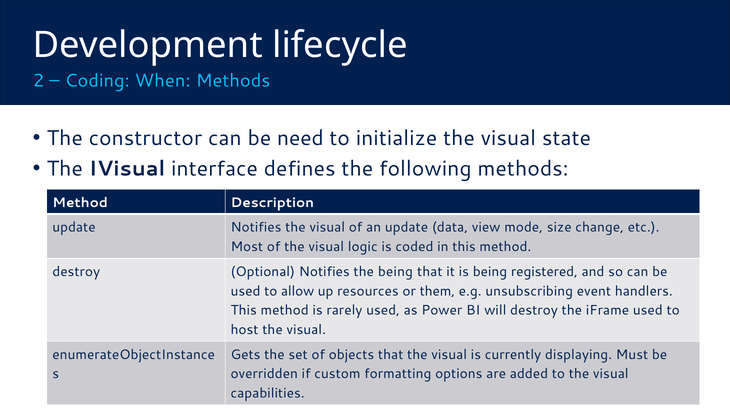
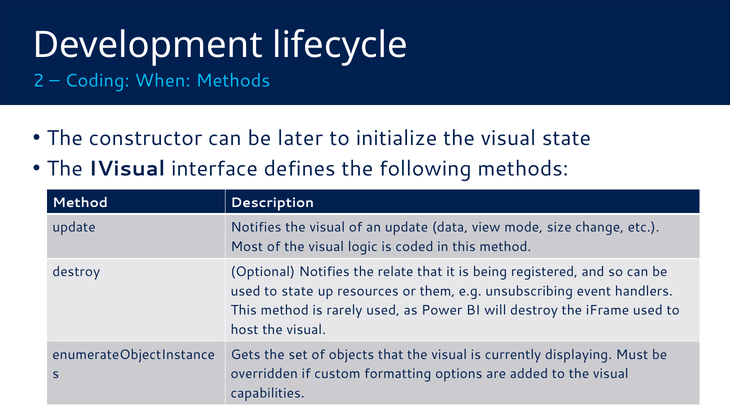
need: need -> later
the being: being -> relate
to allow: allow -> state
